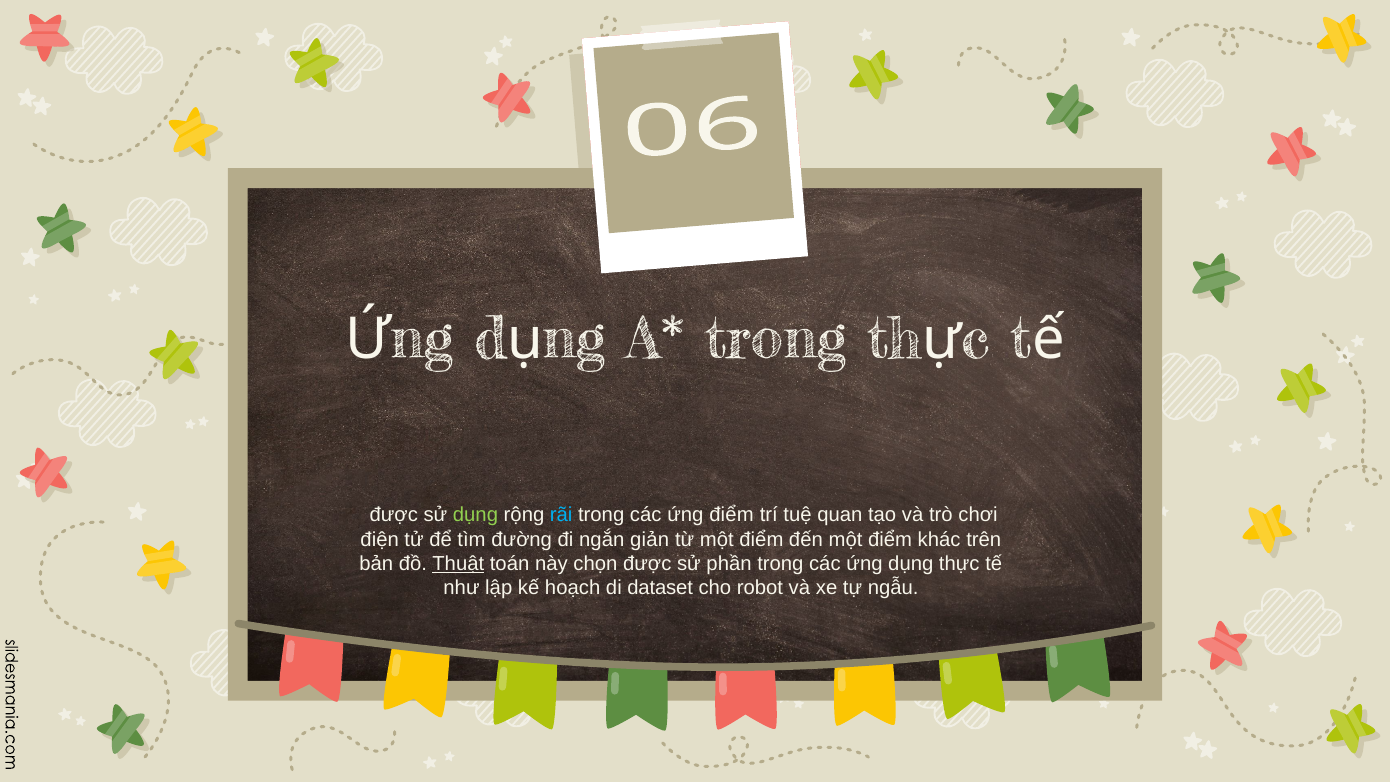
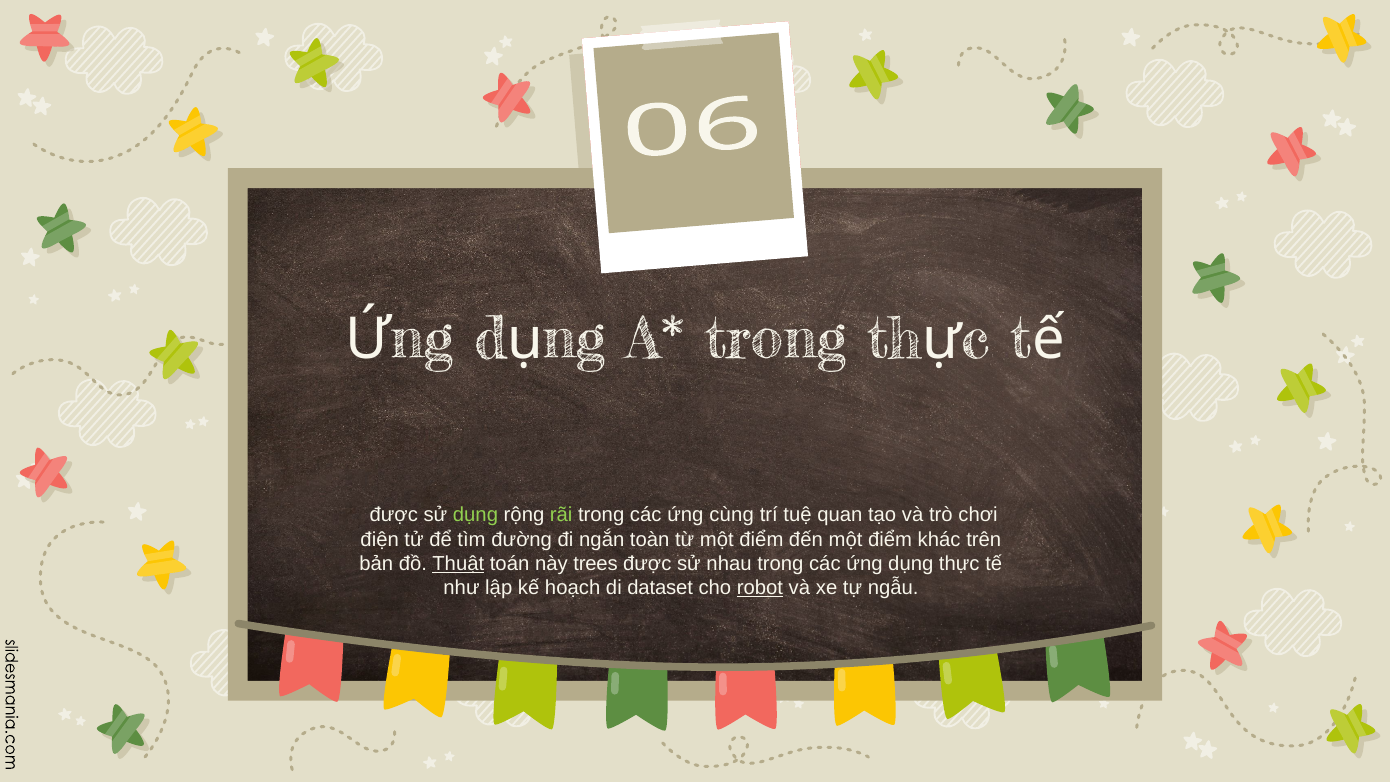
rãi colour: light blue -> light green
ứng điểm: điểm -> cùng
giản: giản -> toàn
chọn: chọn -> trees
phần: phần -> nhau
robot underline: none -> present
